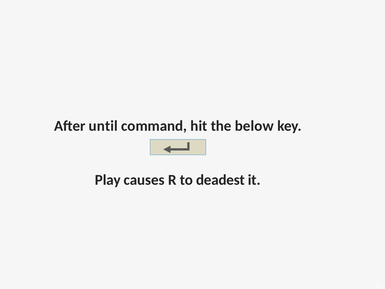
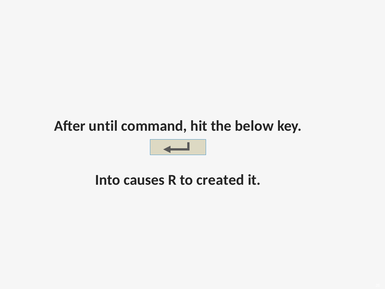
Play: Play -> Into
deadest: deadest -> created
